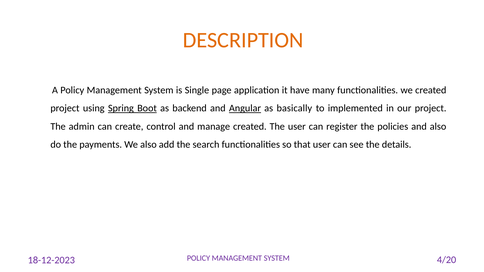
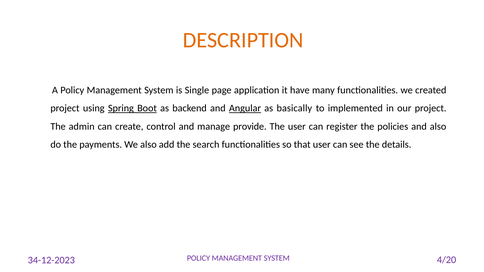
manage created: created -> provide
18-12-2023: 18-12-2023 -> 34-12-2023
